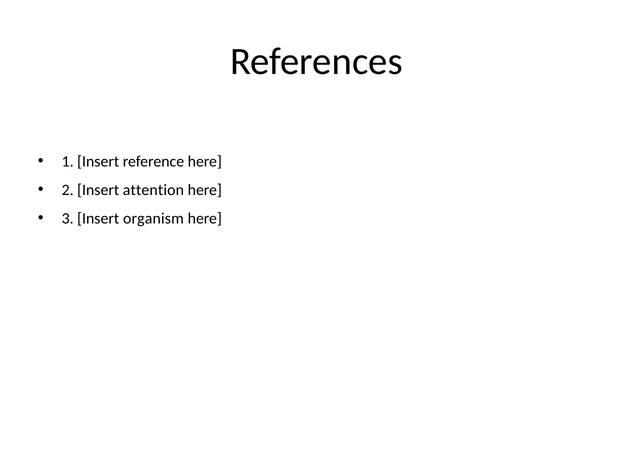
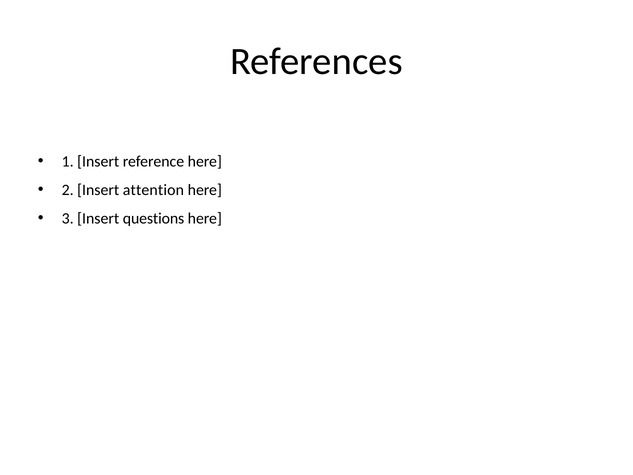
organism: organism -> questions
